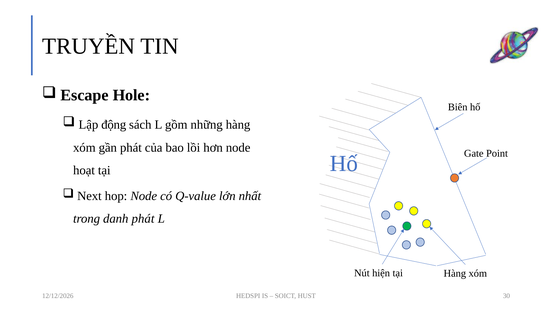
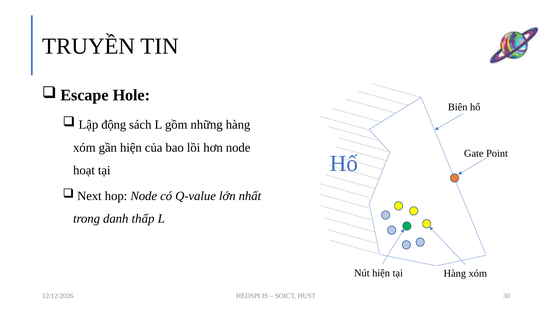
gần phát: phát -> hiện
danh phát: phát -> thấp
